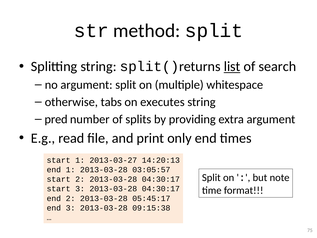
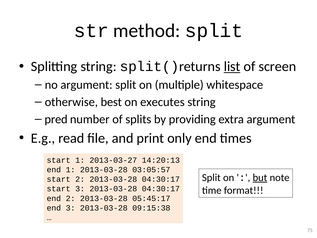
search: search -> screen
tabs: tabs -> best
but underline: none -> present
